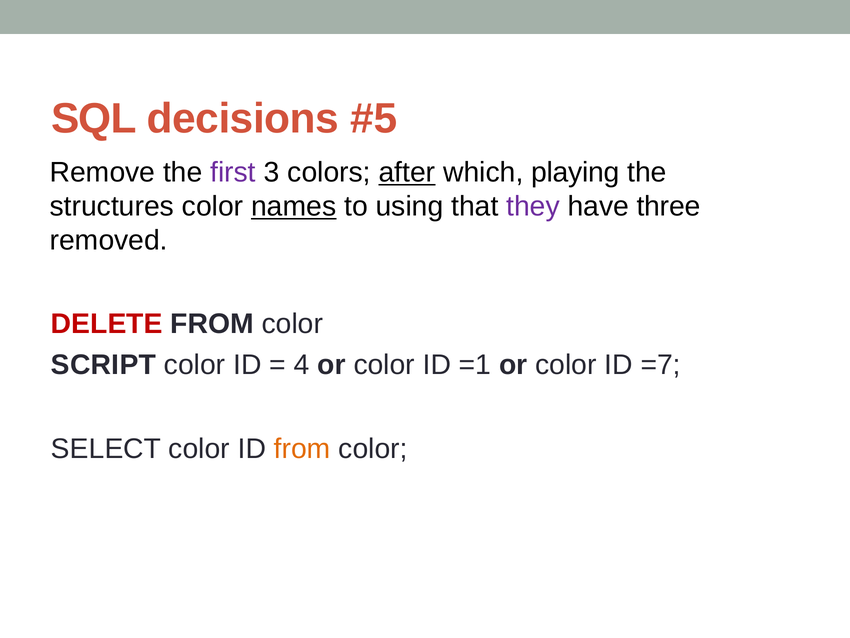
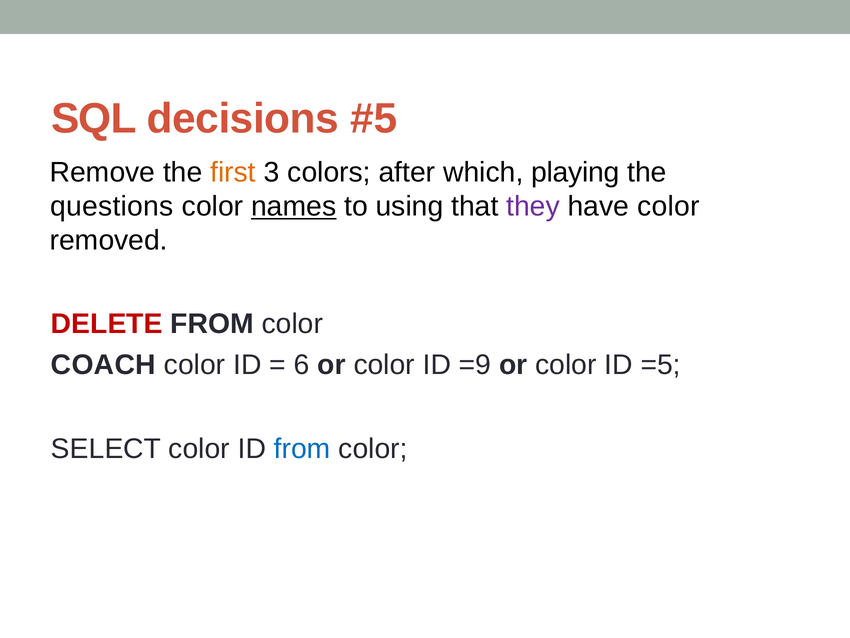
first colour: purple -> orange
after underline: present -> none
structures: structures -> questions
have three: three -> color
SCRIPT: SCRIPT -> COACH
4: 4 -> 6
=1: =1 -> =9
=7: =7 -> =5
from at (302, 448) colour: orange -> blue
